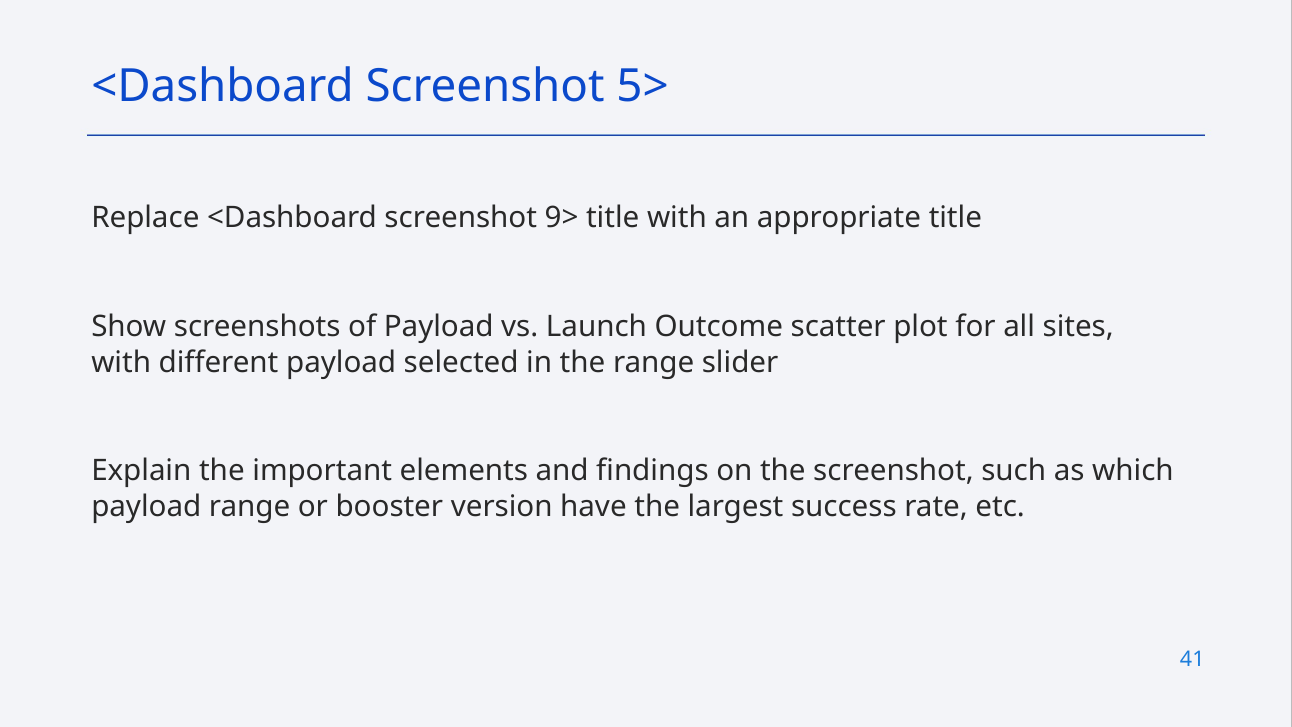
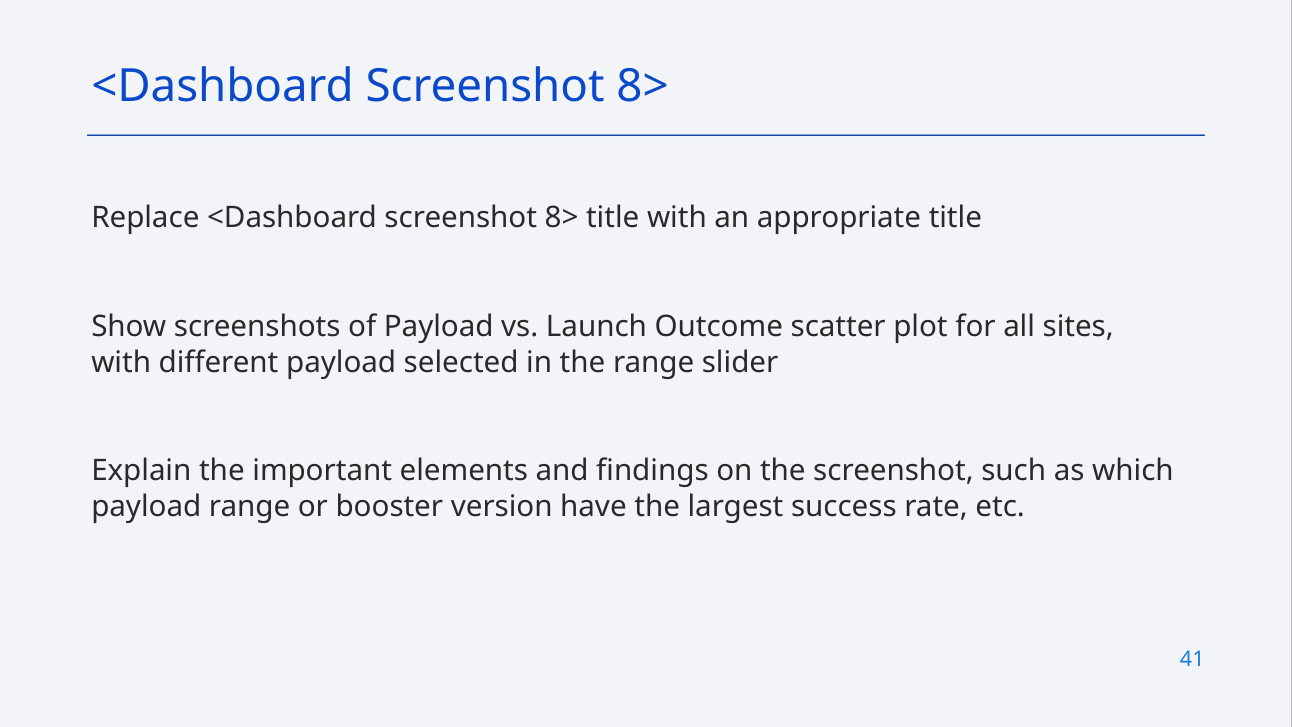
5> at (643, 86): 5> -> 8>
Replace <Dashboard screenshot 9>: 9> -> 8>
